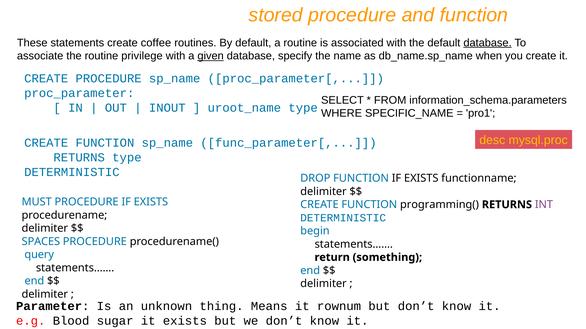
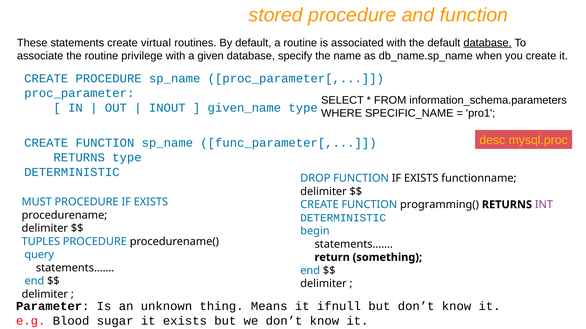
coffee: coffee -> virtual
given underline: present -> none
uroot_name: uroot_name -> given_name
SPACES: SPACES -> TUPLES
rownum: rownum -> ifnull
